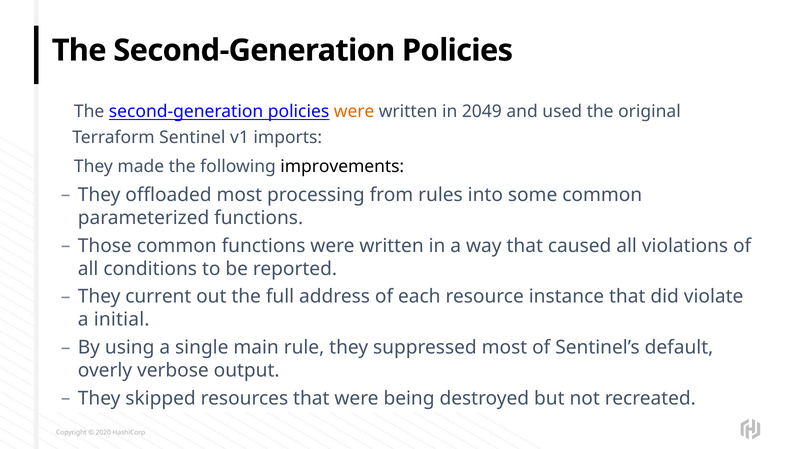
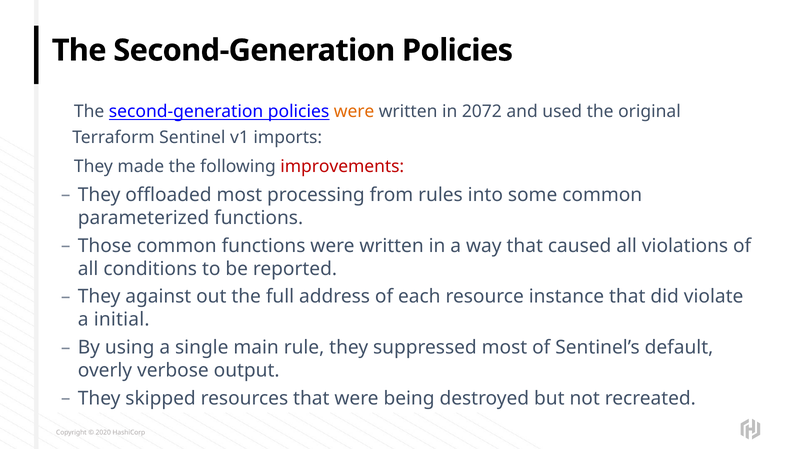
2049: 2049 -> 2072
improvements colour: black -> red
current: current -> against
